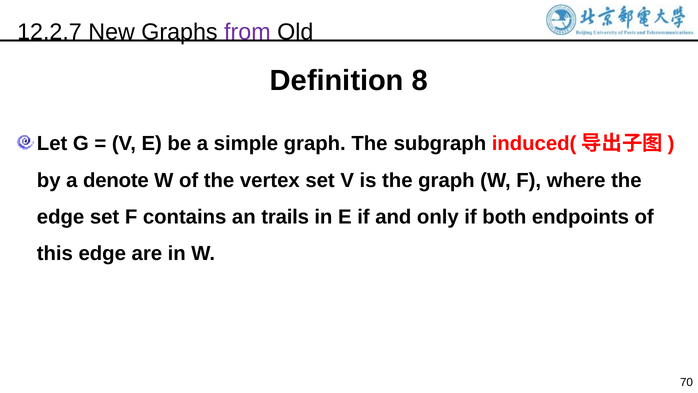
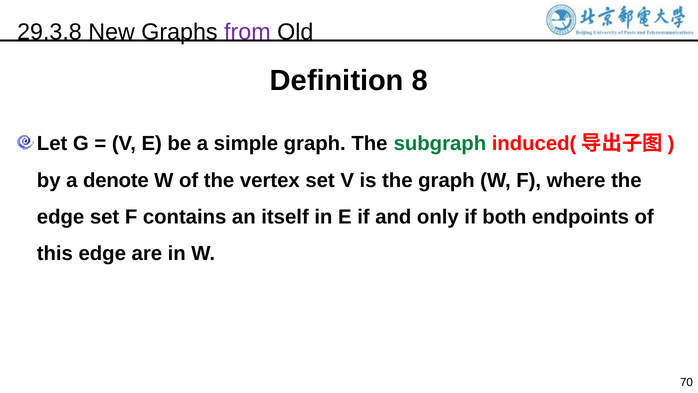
12.2.7: 12.2.7 -> 29.3.8
subgraph colour: black -> green
trails: trails -> itself
